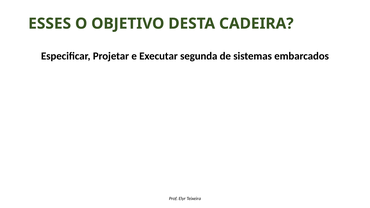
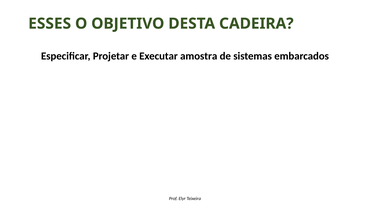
segunda: segunda -> amostra
